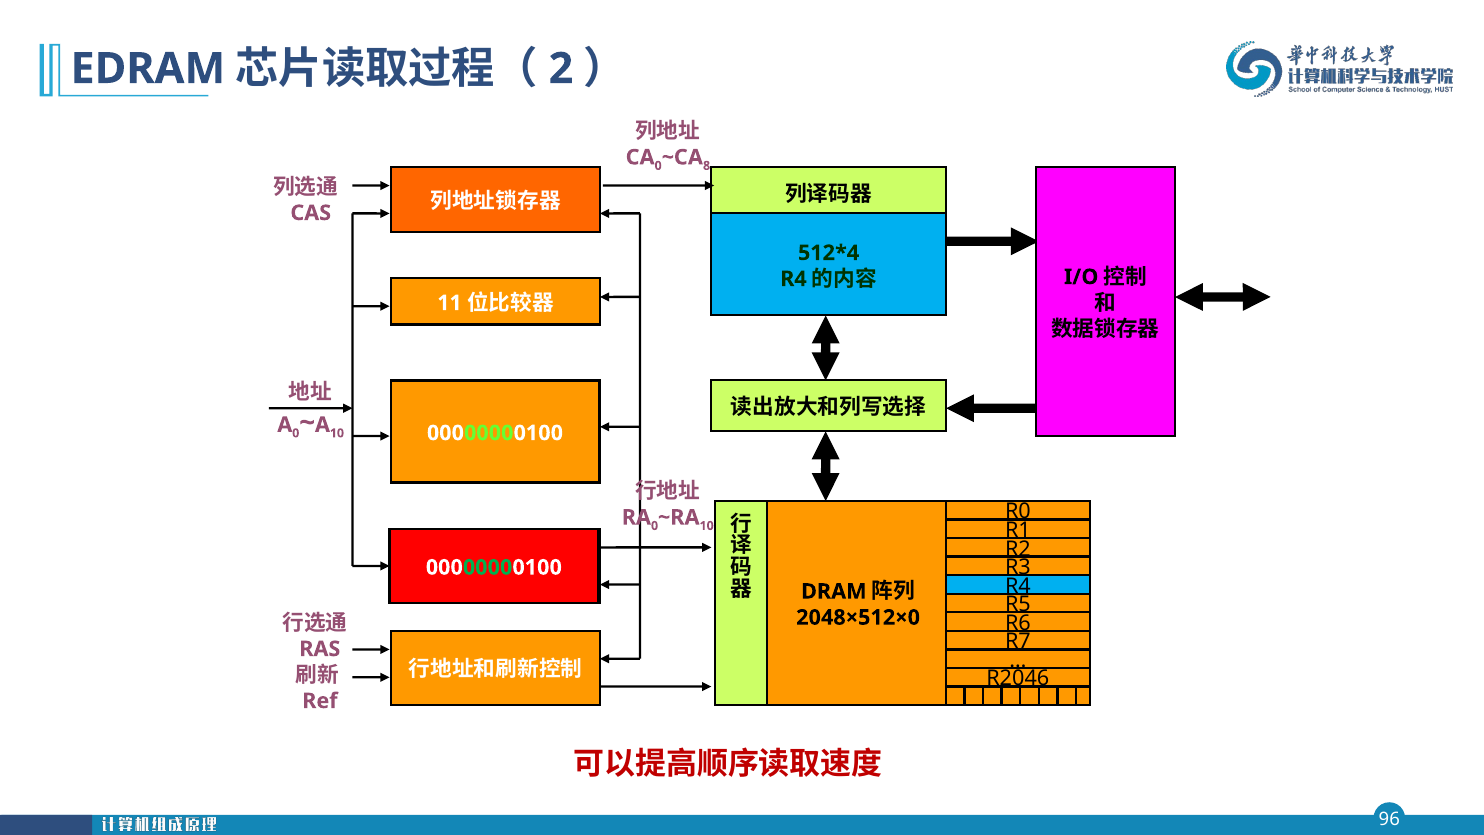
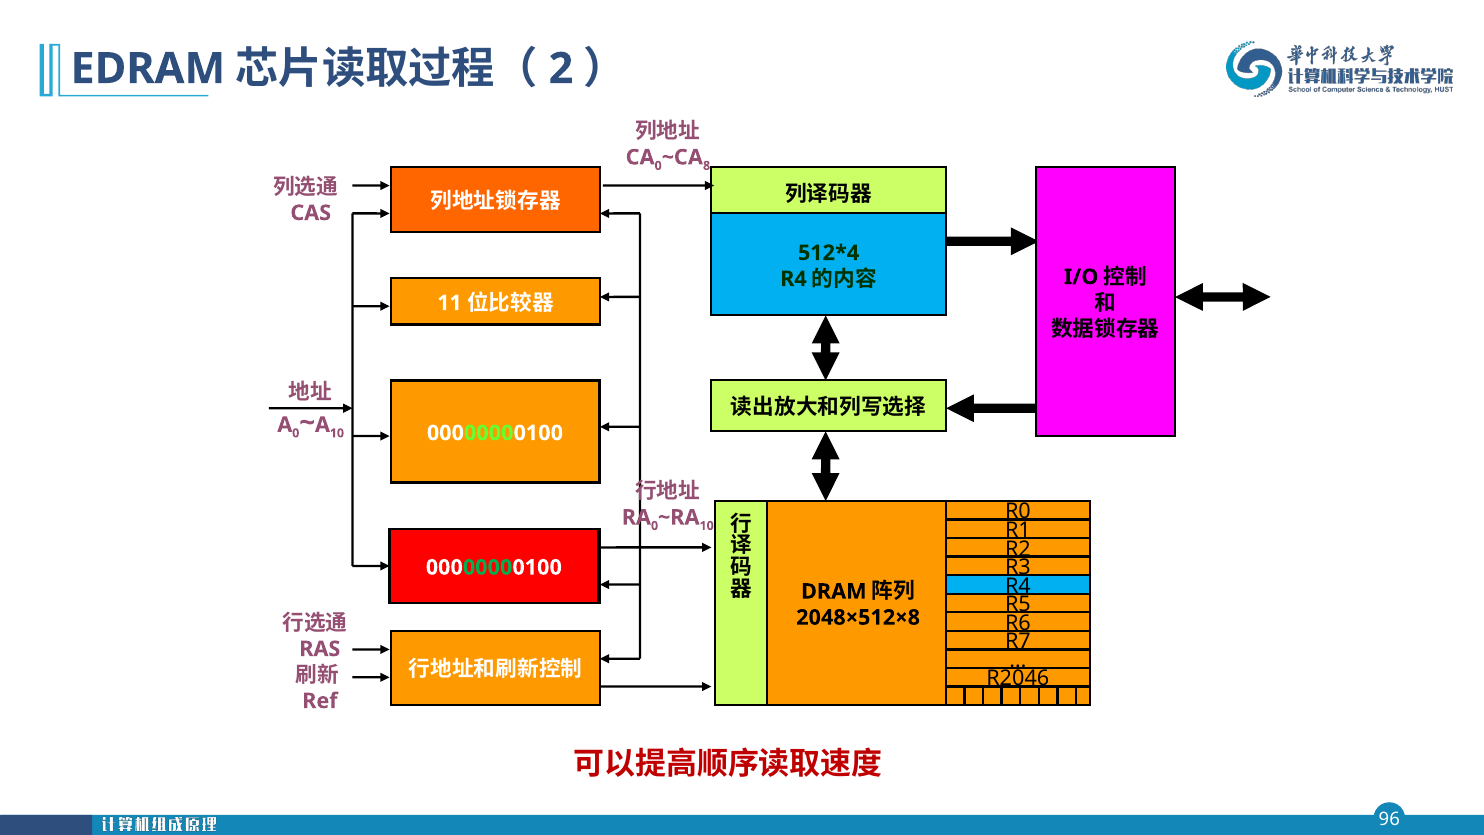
2048×512×0: 2048×512×0 -> 2048×512×8
